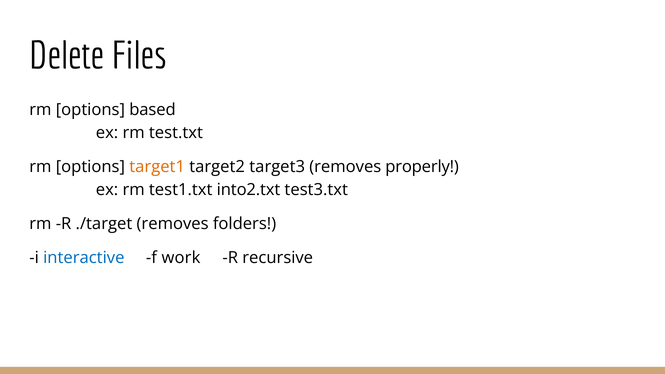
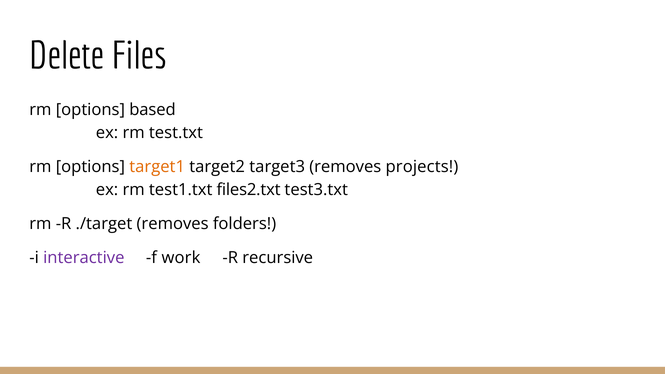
properly: properly -> projects
into2.txt: into2.txt -> files2.txt
interactive colour: blue -> purple
